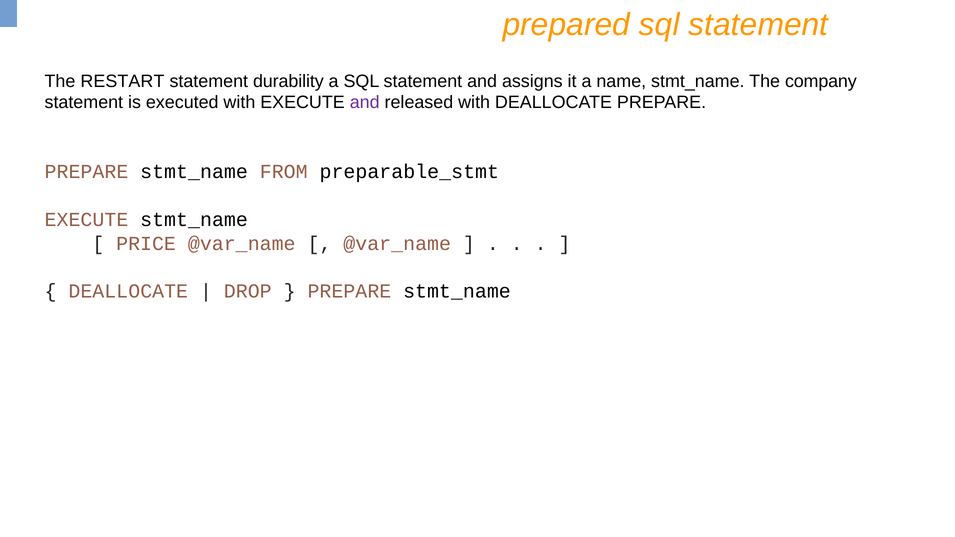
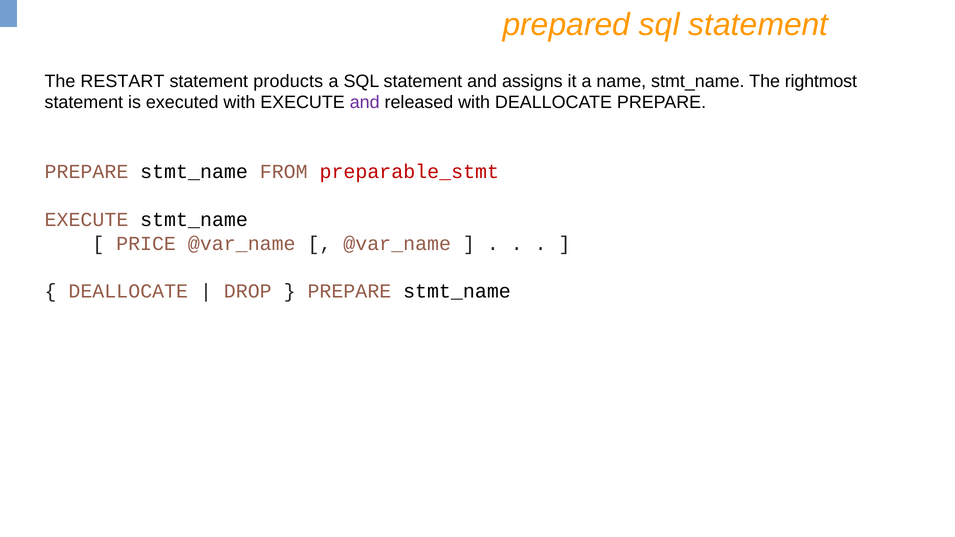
durability: durability -> products
company: company -> rightmost
preparable_stmt colour: black -> red
